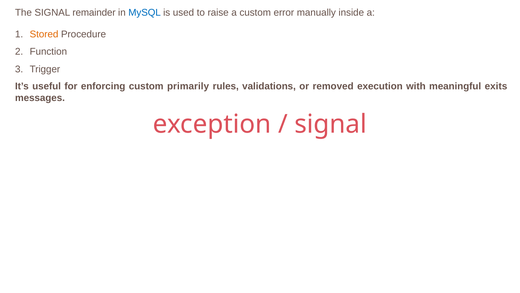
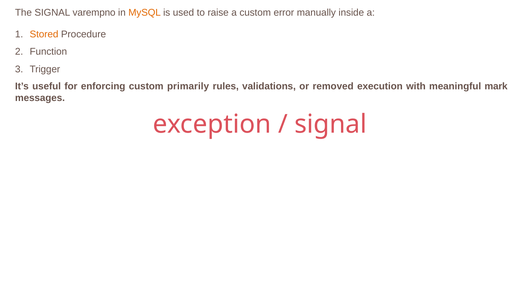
remainder: remainder -> varempno
MySQL colour: blue -> orange
exits: exits -> mark
